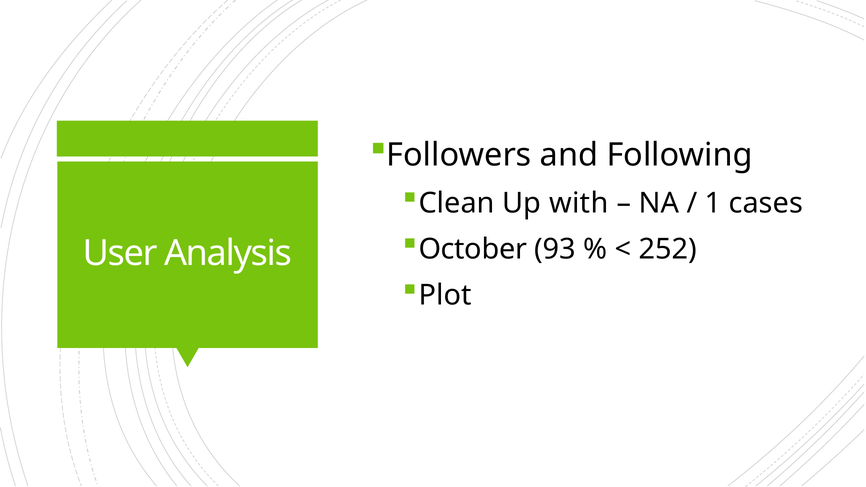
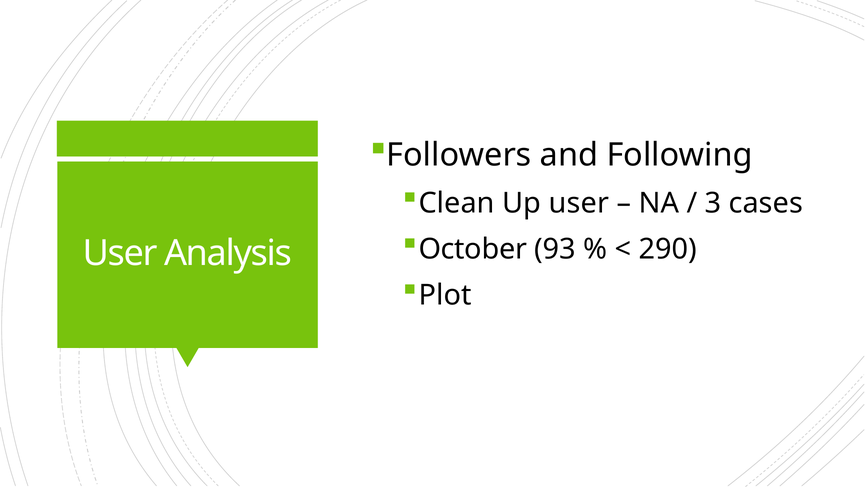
Up with: with -> user
1: 1 -> 3
252: 252 -> 290
